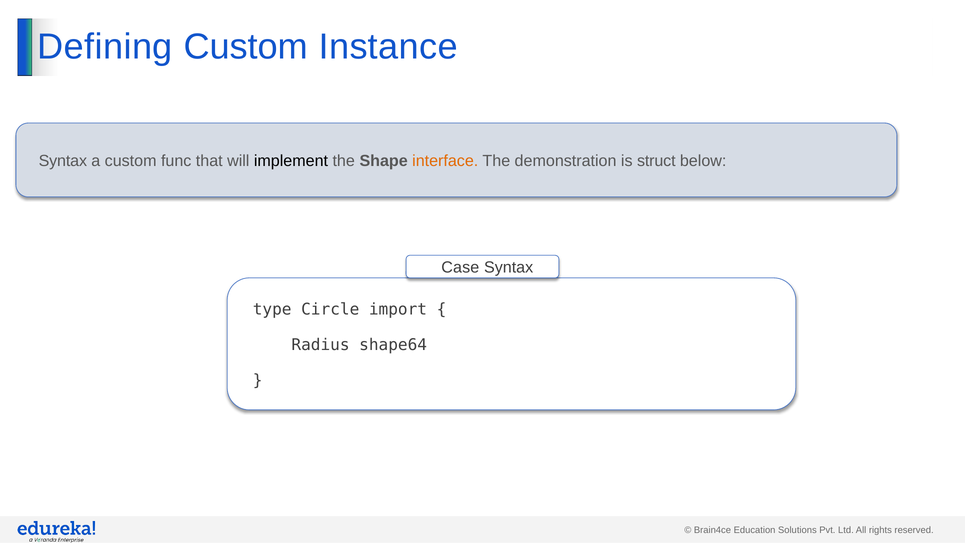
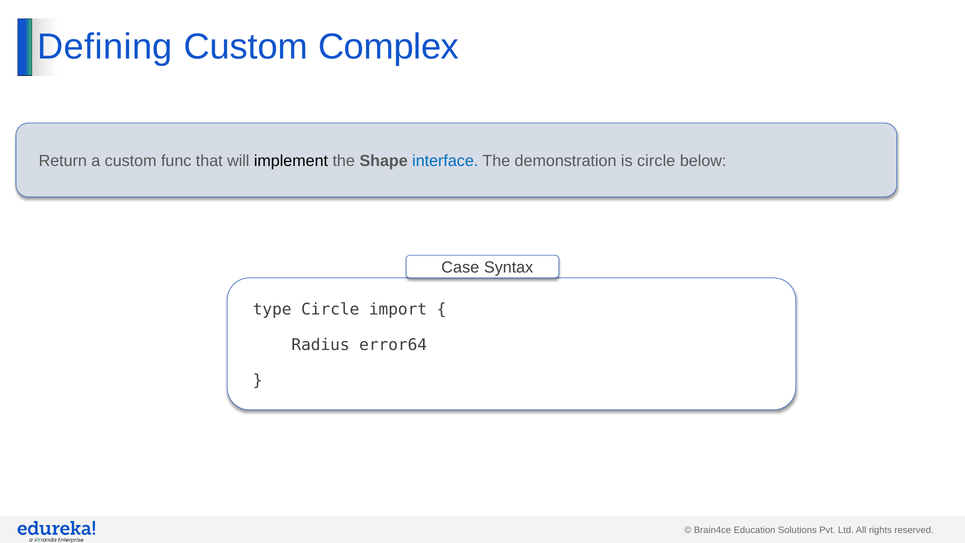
Instance: Instance -> Complex
Syntax at (63, 161): Syntax -> Return
interface colour: orange -> blue
is struct: struct -> circle
shape64: shape64 -> error64
